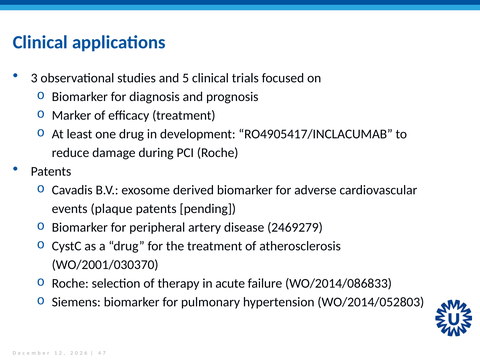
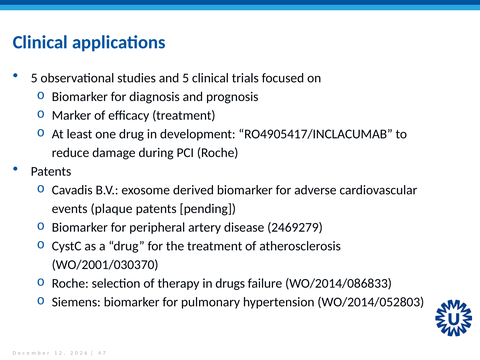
3 at (34, 78): 3 -> 5
acute: acute -> drugs
